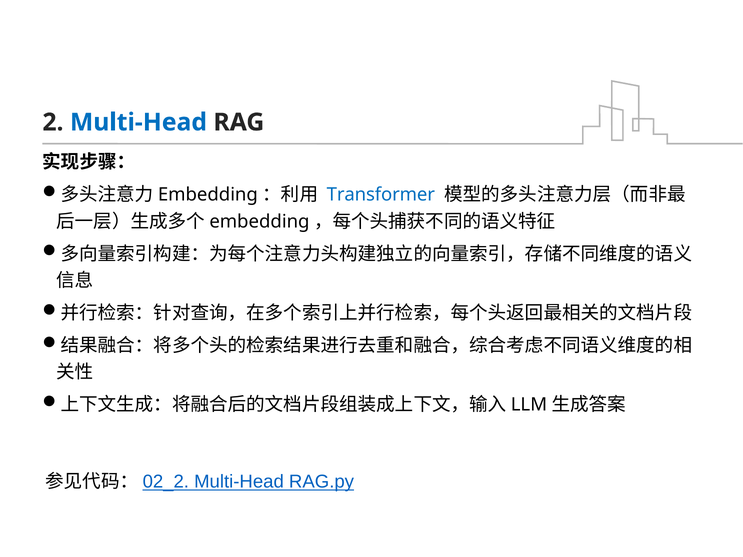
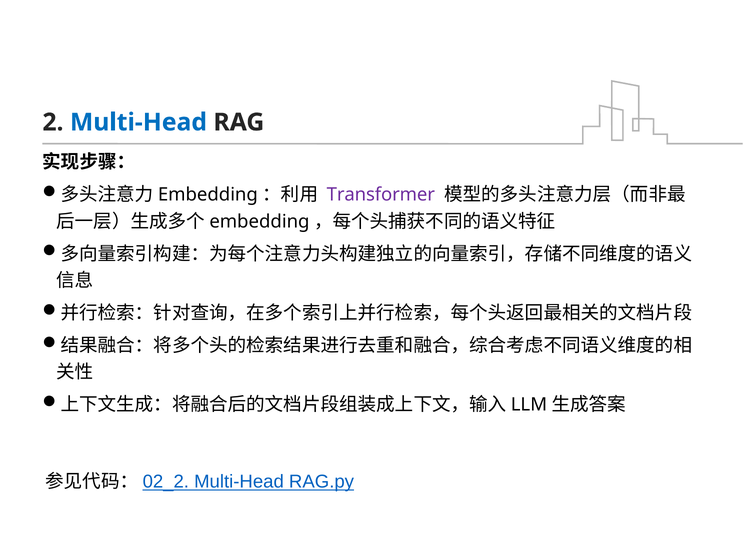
Transformer colour: blue -> purple
